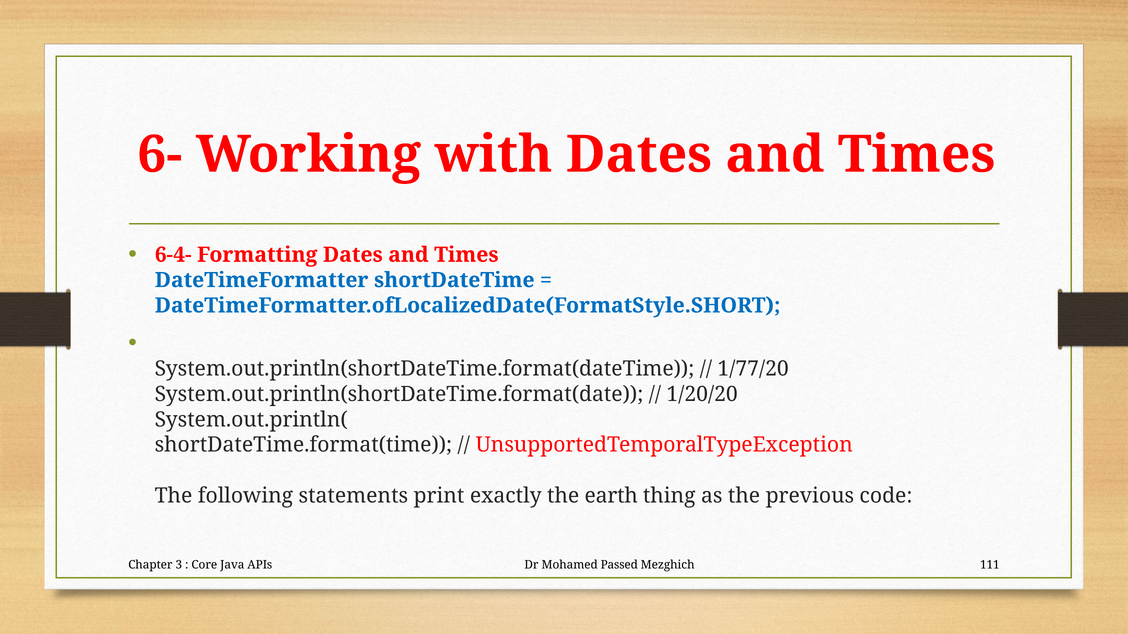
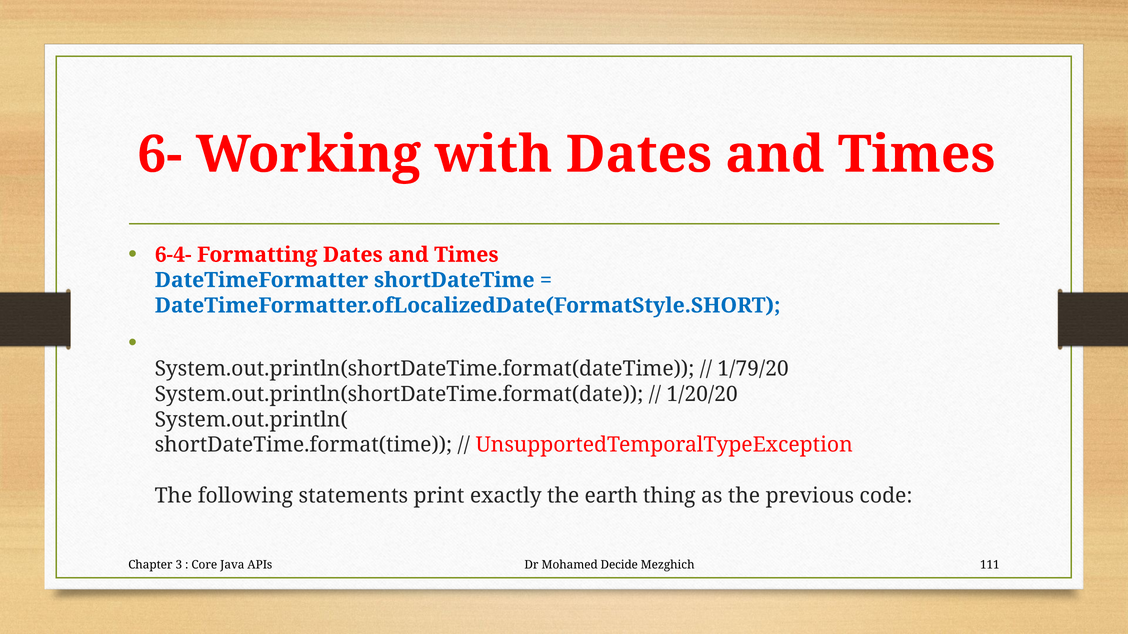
1/77/20: 1/77/20 -> 1/79/20
Passed: Passed -> Decide
